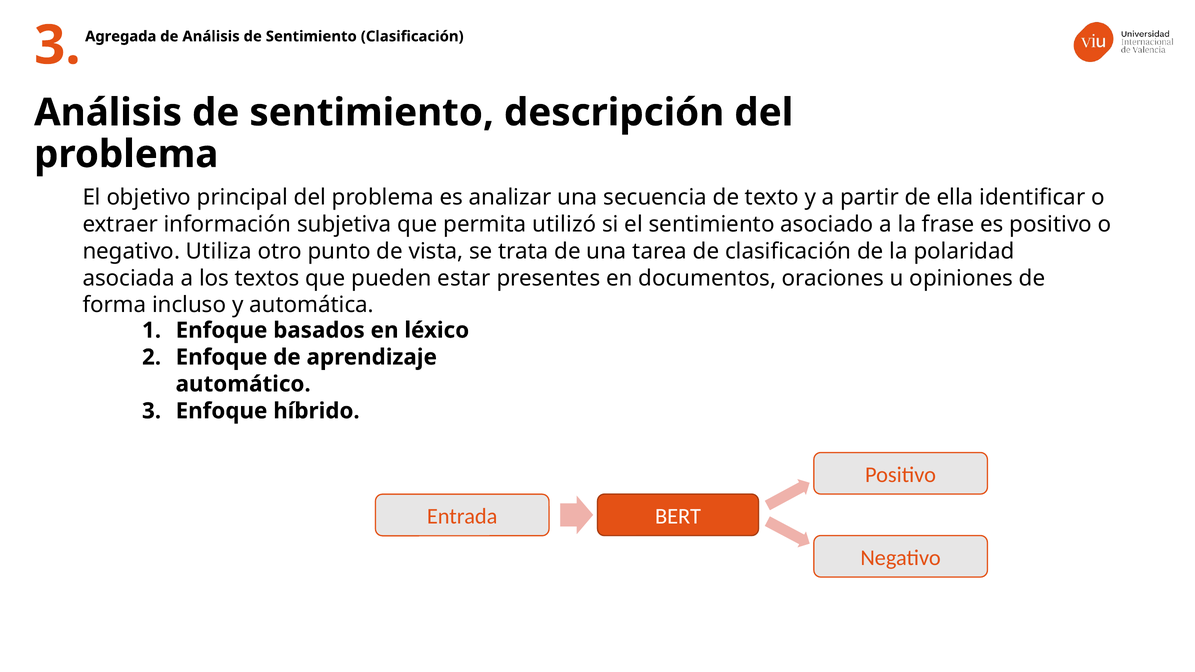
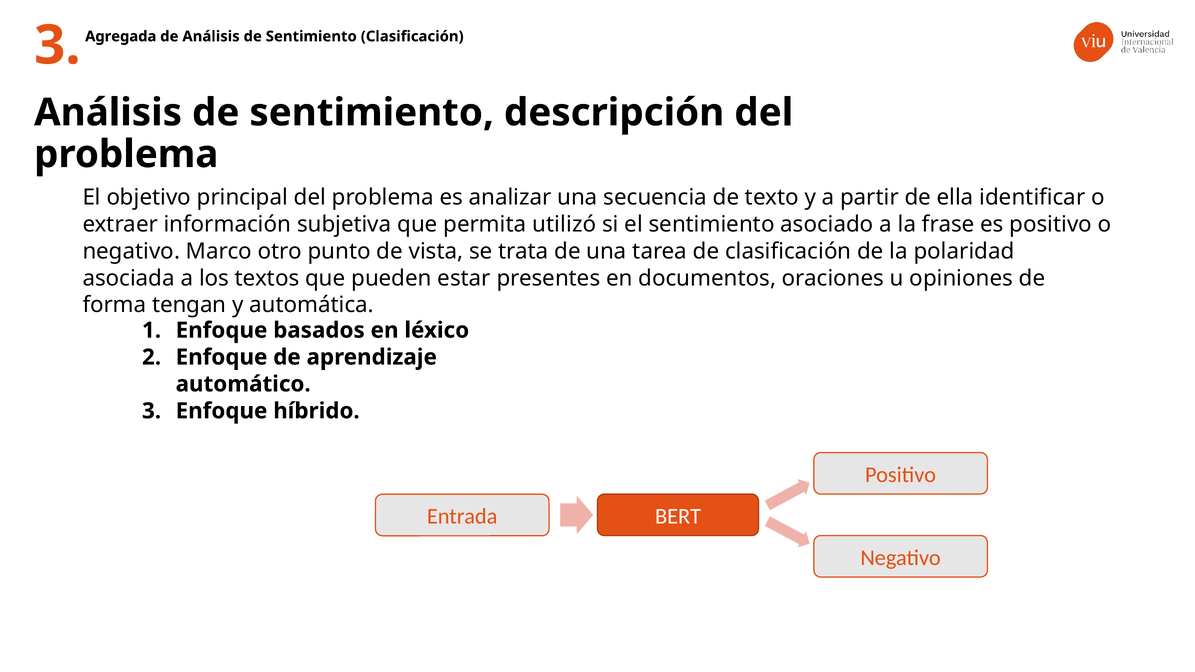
Utiliza: Utiliza -> Marco
incluso: incluso -> tengan
